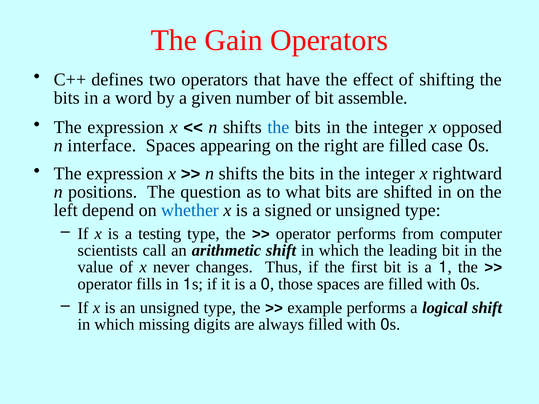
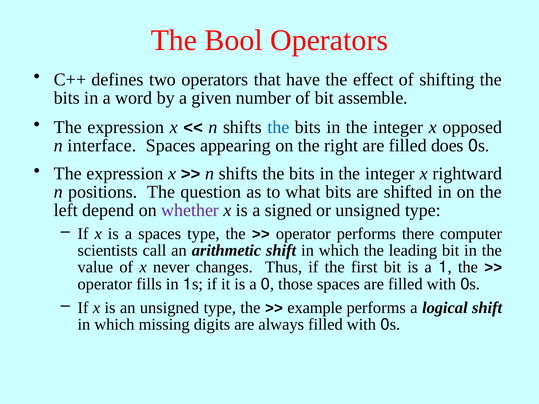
Gain: Gain -> Bool
case: case -> does
whether colour: blue -> purple
a testing: testing -> spaces
from: from -> there
